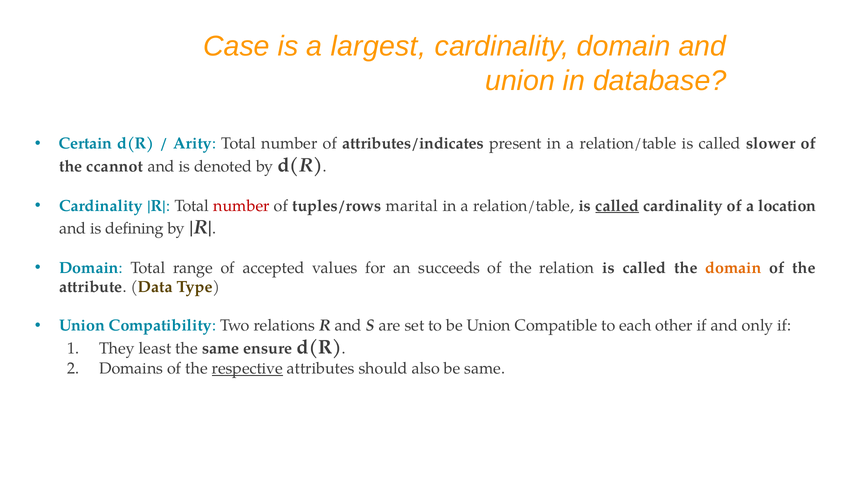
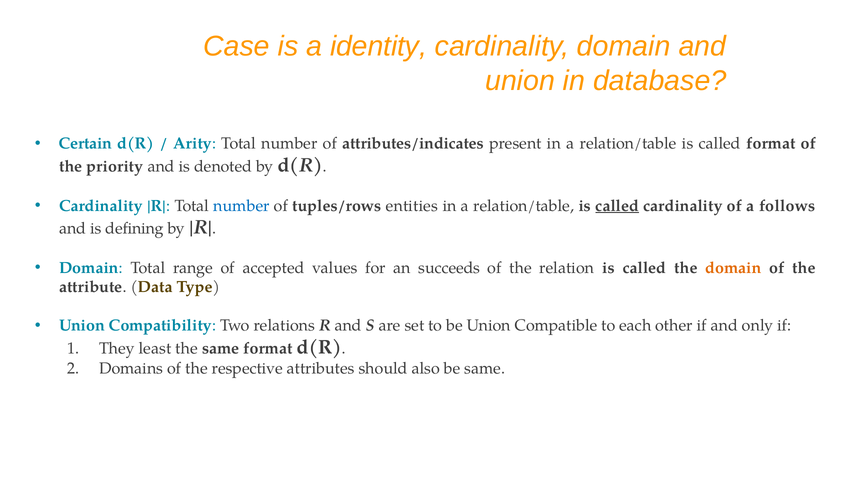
largest: largest -> identity
called slower: slower -> format
ccannot: ccannot -> priority
number at (242, 206) colour: red -> blue
marital: marital -> entities
location: location -> follows
same ensure: ensure -> format
respective underline: present -> none
